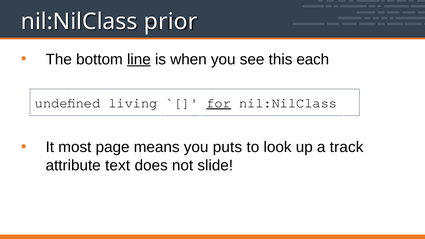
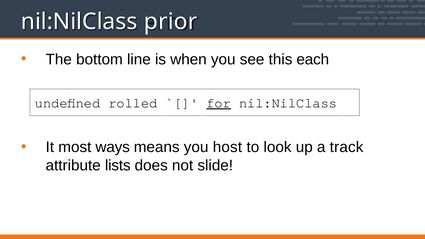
line underline: present -> none
living: living -> rolled
page: page -> ways
puts: puts -> host
text: text -> lists
